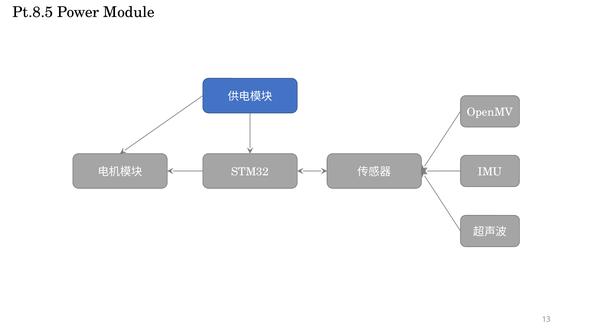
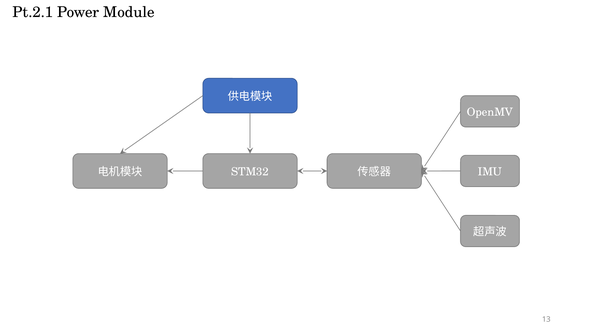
Pt.8.5: Pt.8.5 -> Pt.2.1
